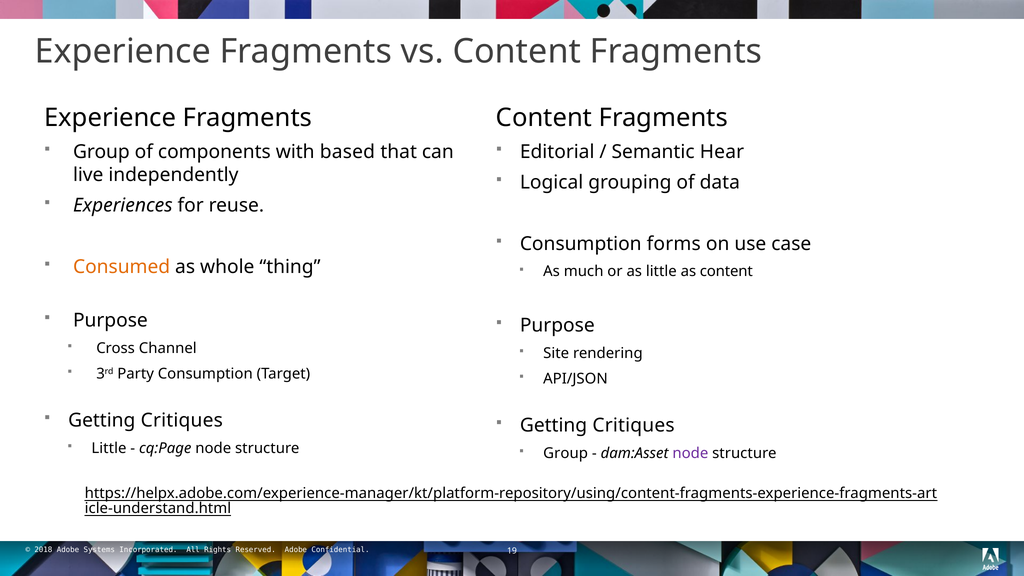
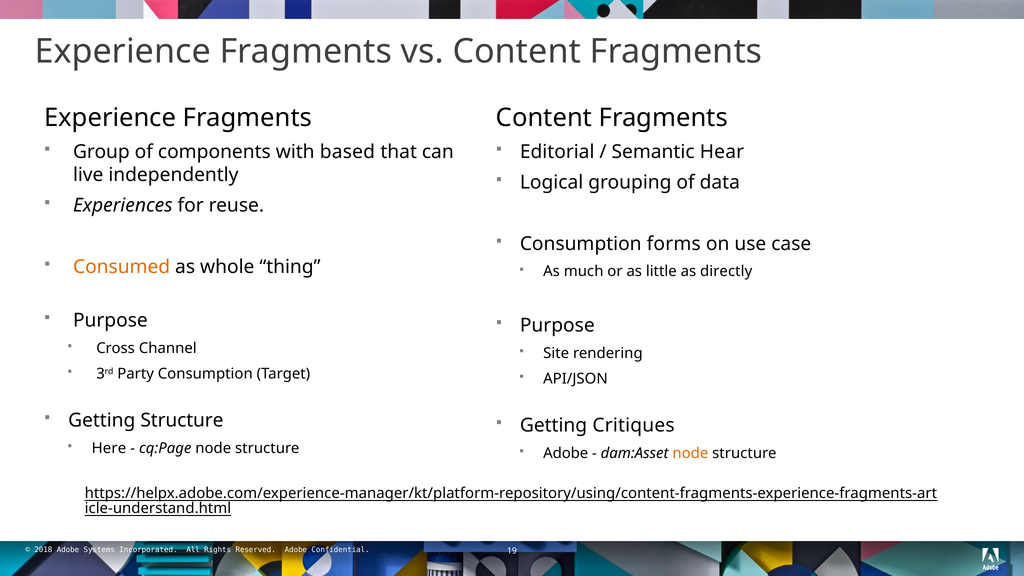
as content: content -> directly
Critiques at (182, 420): Critiques -> Structure
Little at (109, 448): Little -> Here
Group at (566, 453): Group -> Adobe
node at (690, 453) colour: purple -> orange
